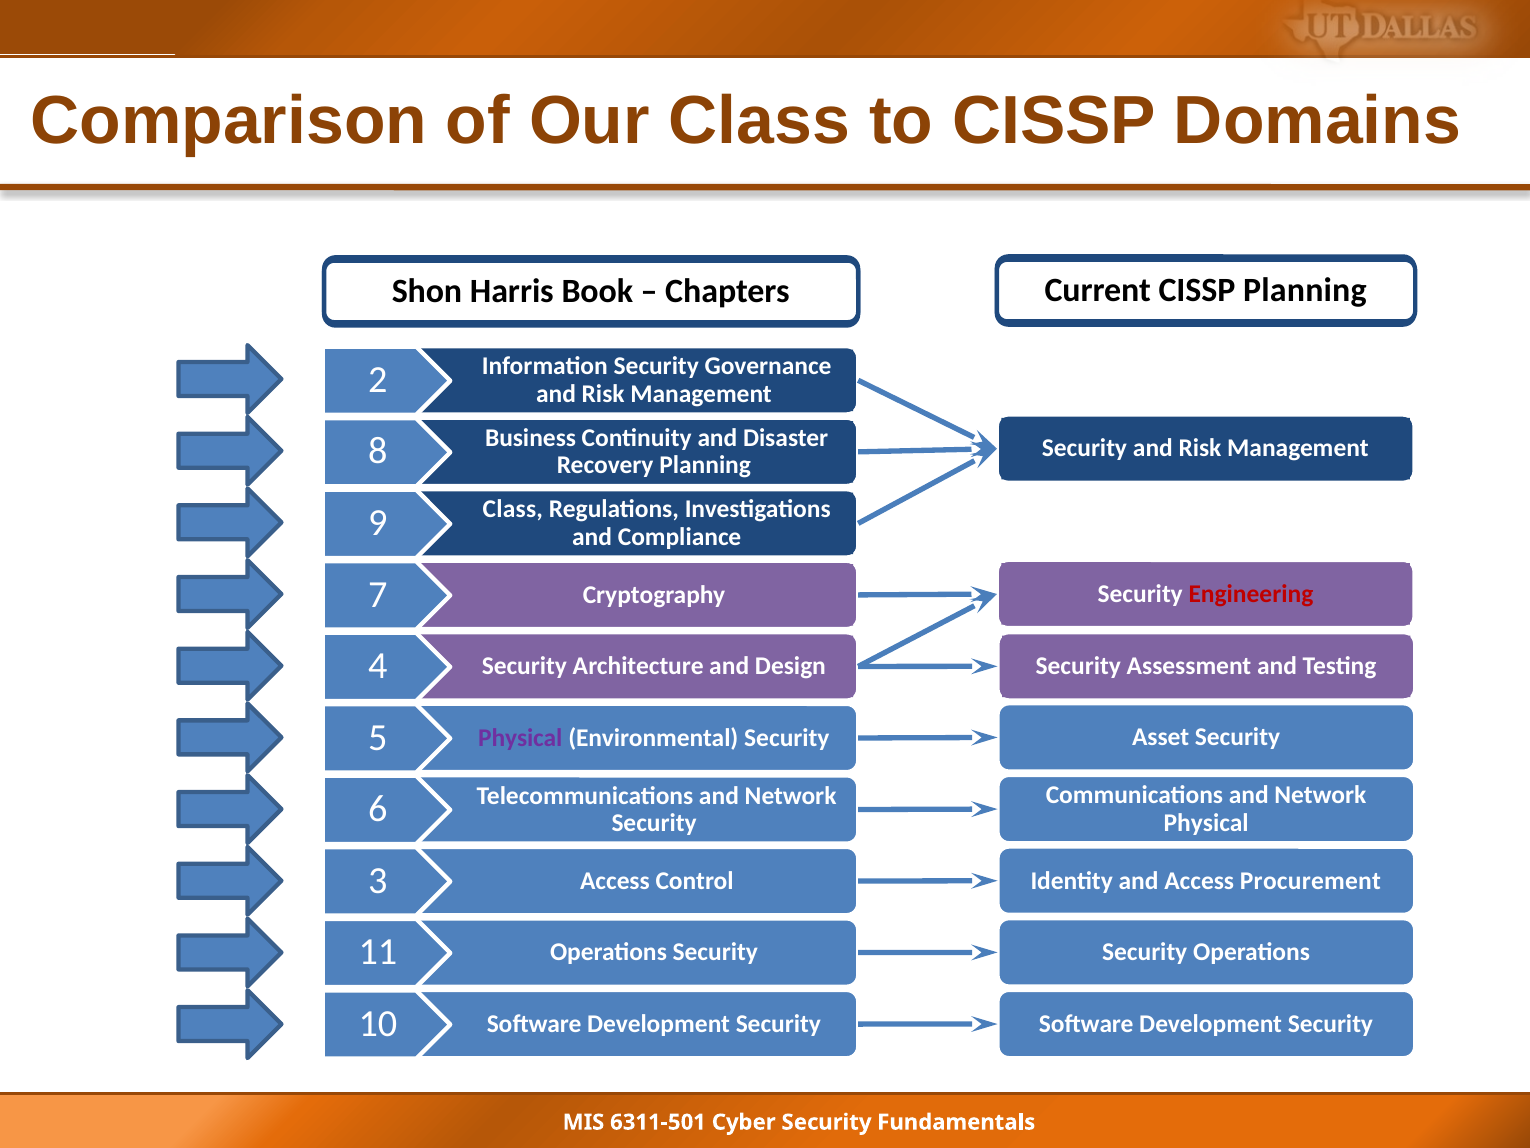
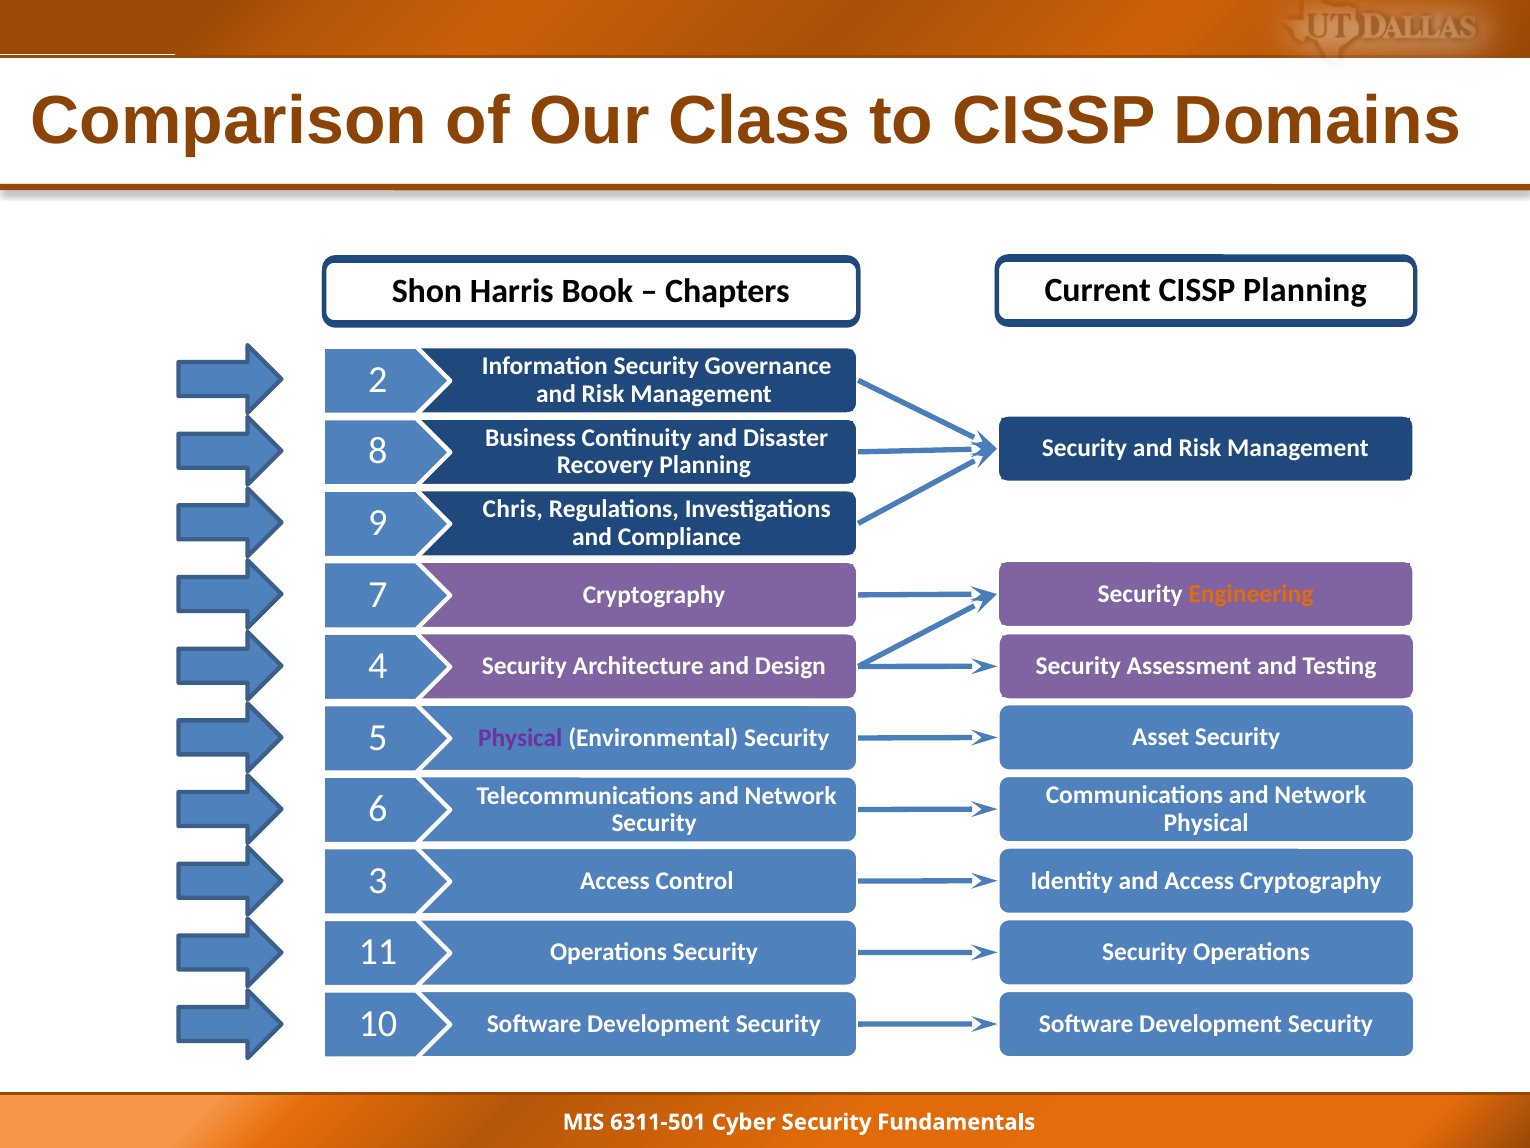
Class at (513, 509): Class -> Chris
Engineering colour: red -> orange
Access Procurement: Procurement -> Cryptography
